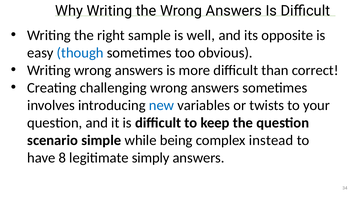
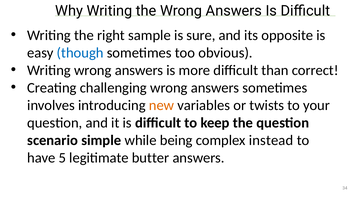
well: well -> sure
new colour: blue -> orange
8: 8 -> 5
simply: simply -> butter
